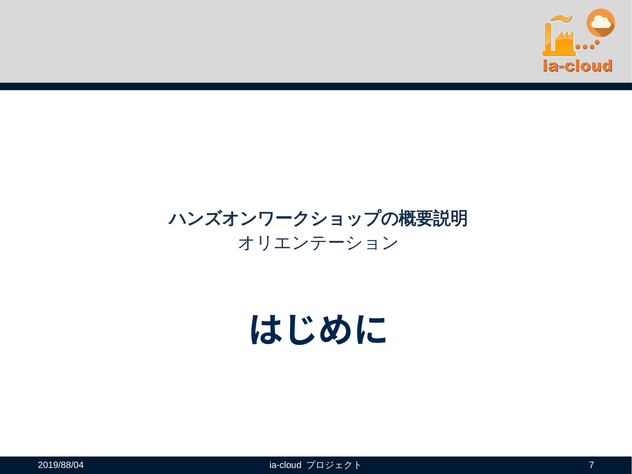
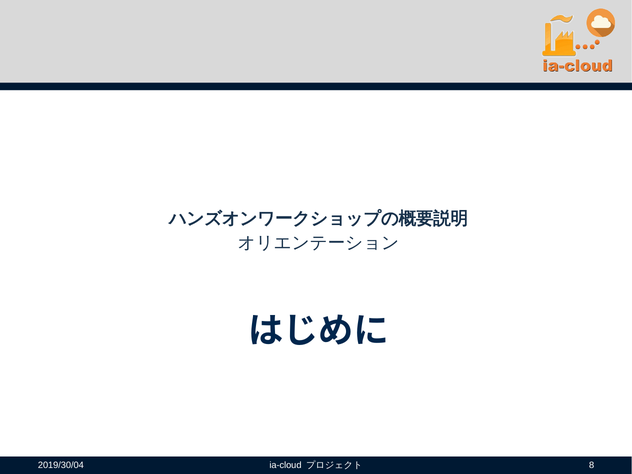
2019/88/04: 2019/88/04 -> 2019/30/04
7: 7 -> 8
